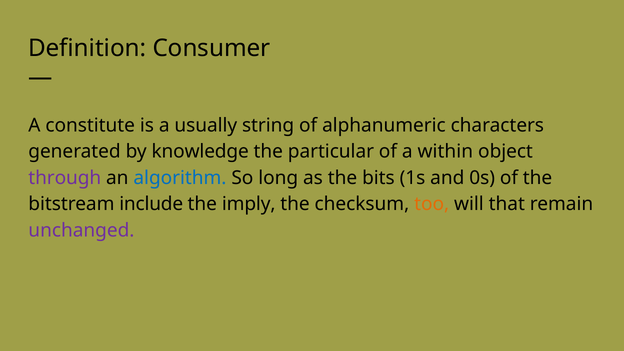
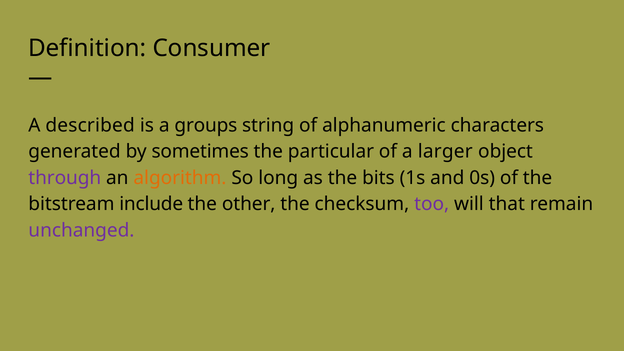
constitute: constitute -> described
usually: usually -> groups
knowledge: knowledge -> sometimes
within: within -> larger
algorithm colour: blue -> orange
imply: imply -> other
too colour: orange -> purple
